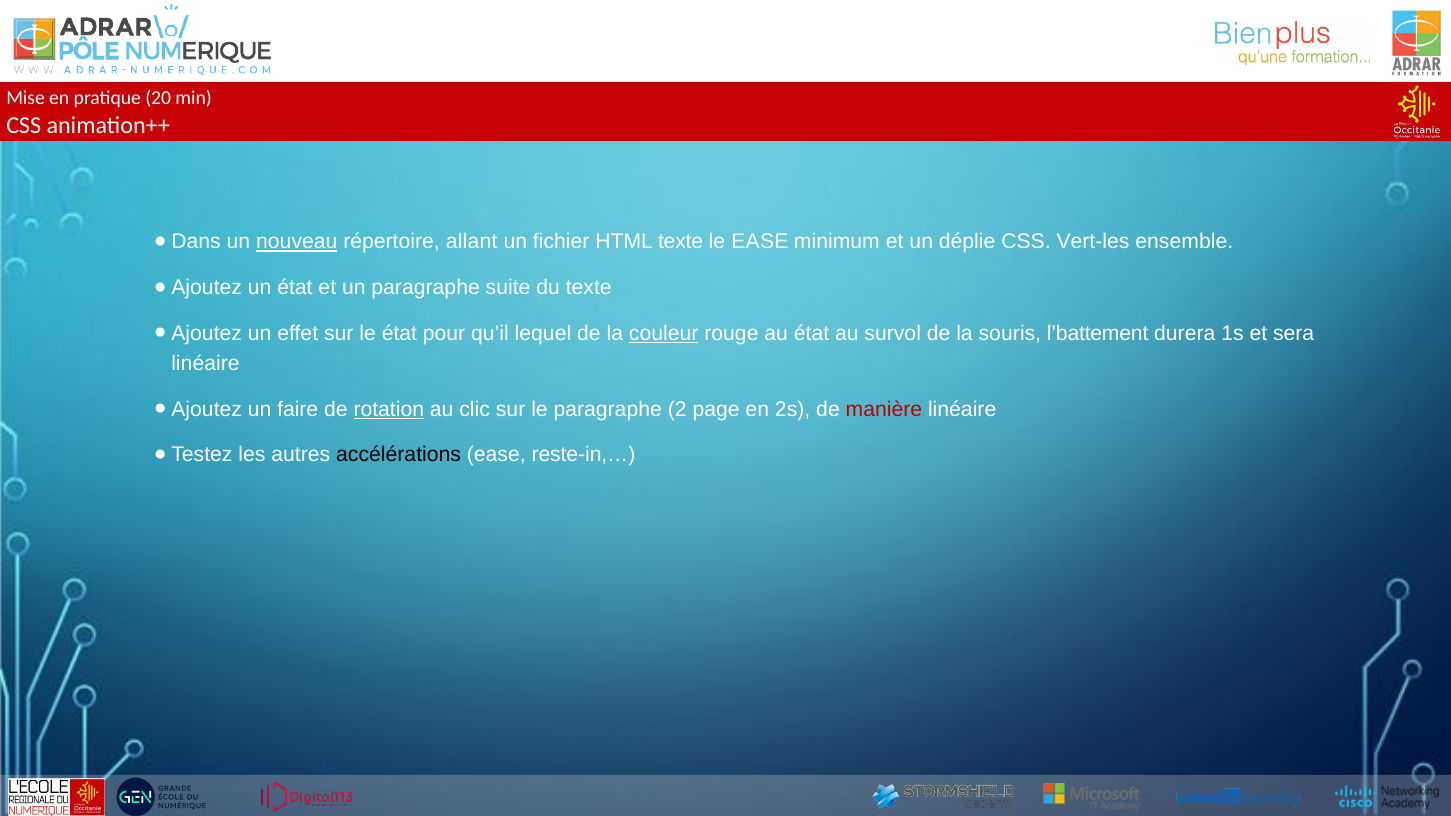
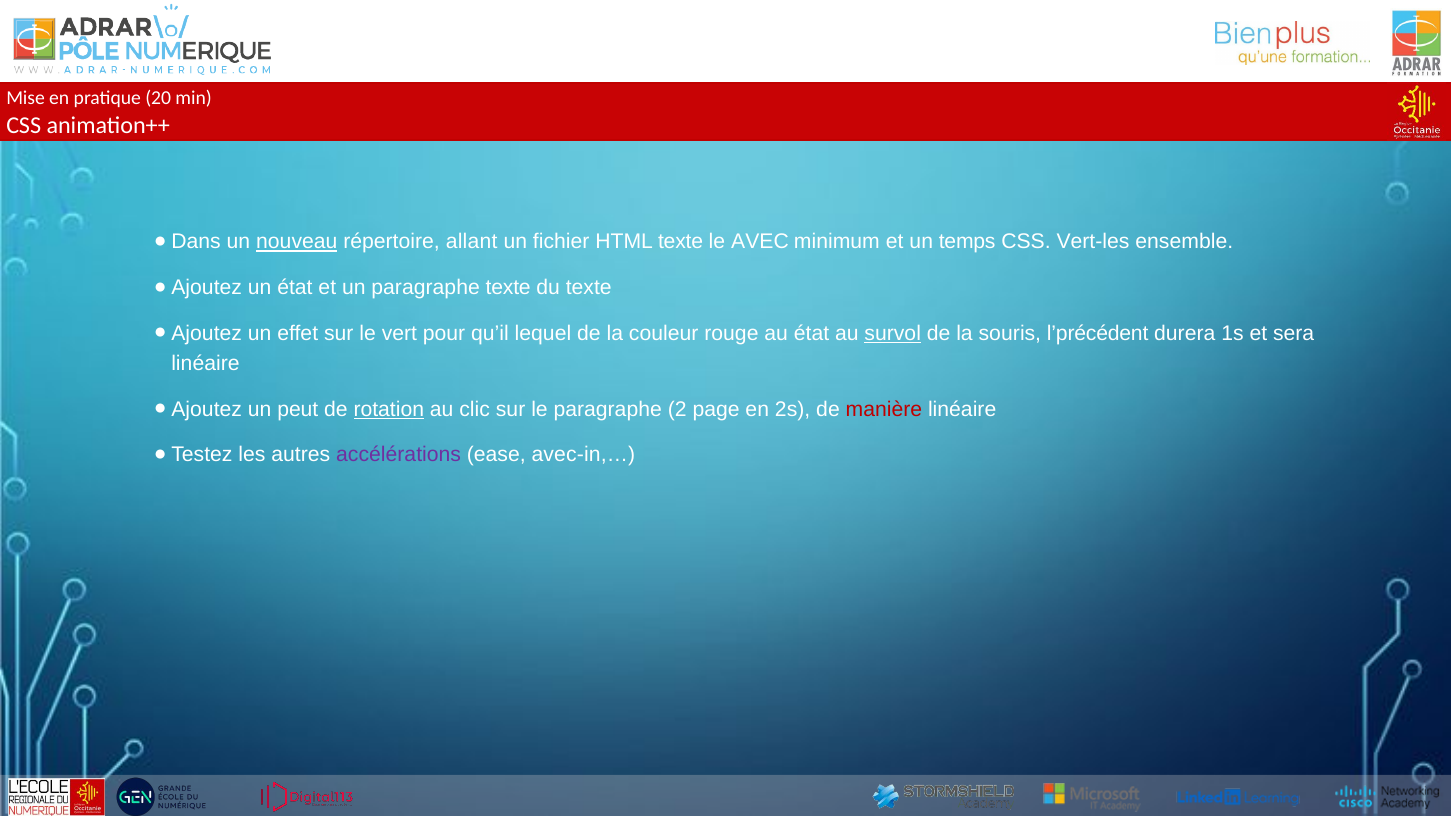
le EASE: EASE -> AVEC
déplie: déplie -> temps
paragraphe suite: suite -> texte
le état: état -> vert
couleur underline: present -> none
survol underline: none -> present
l’battement: l’battement -> l’précédent
faire: faire -> peut
accélérations colour: black -> purple
reste-in,…: reste-in,… -> avec-in,…
